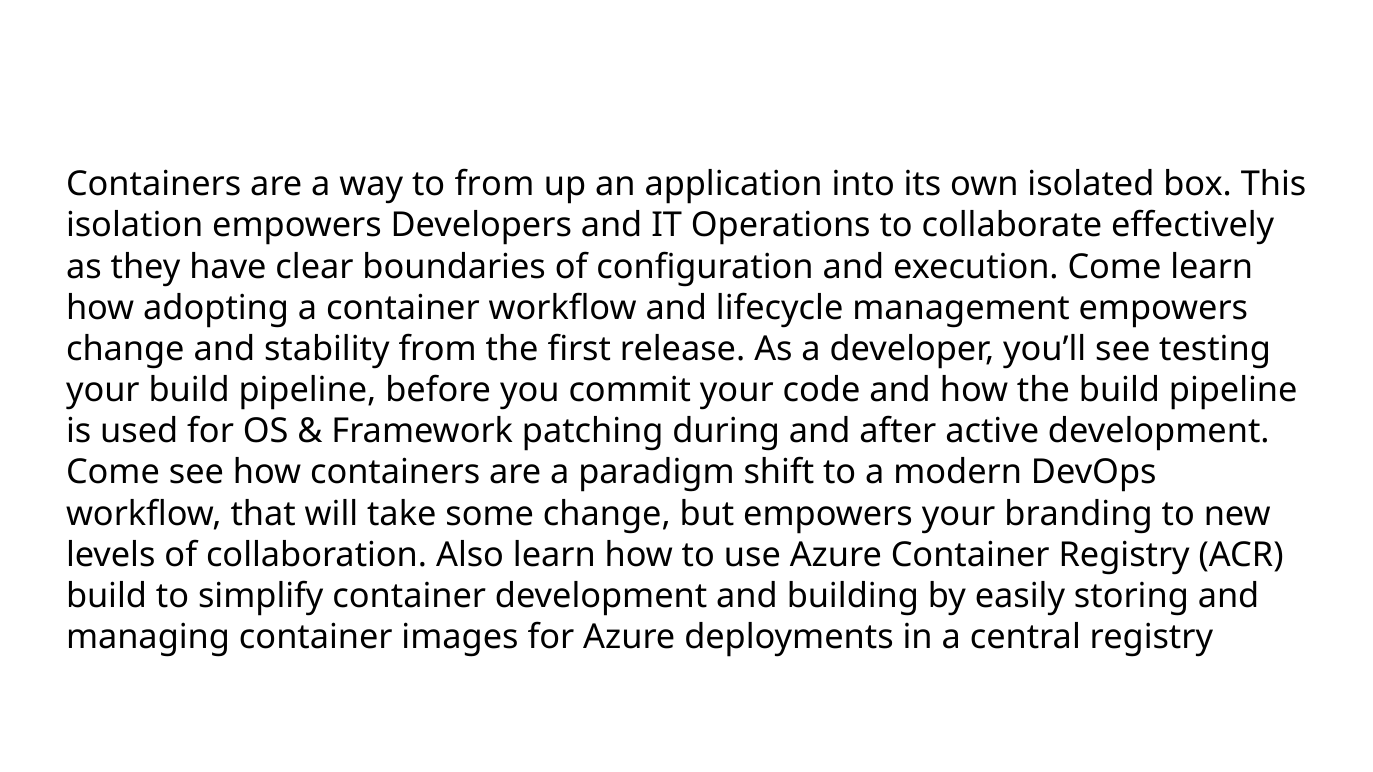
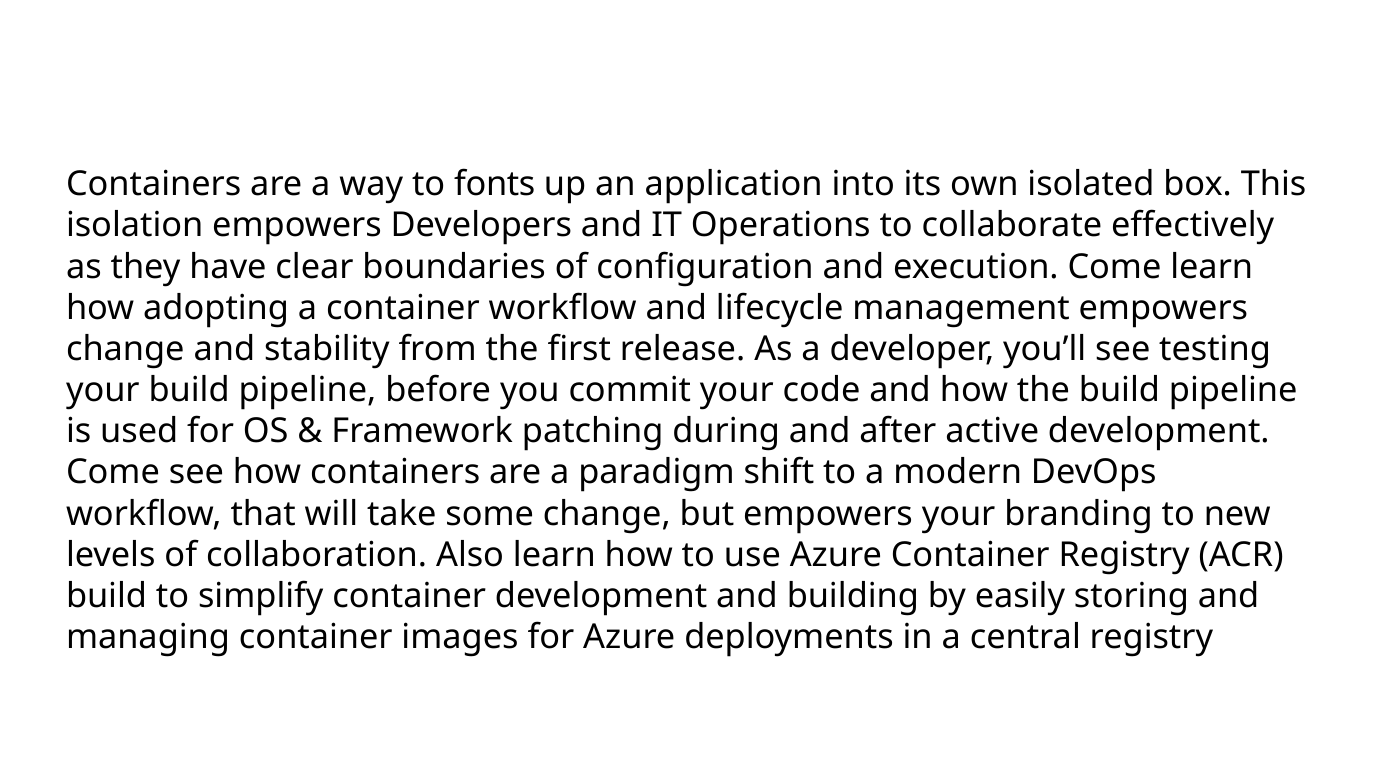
to from: from -> fonts
